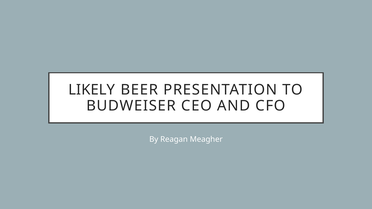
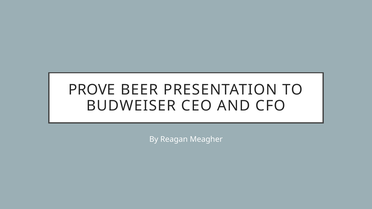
LIKELY: LIKELY -> PROVE
